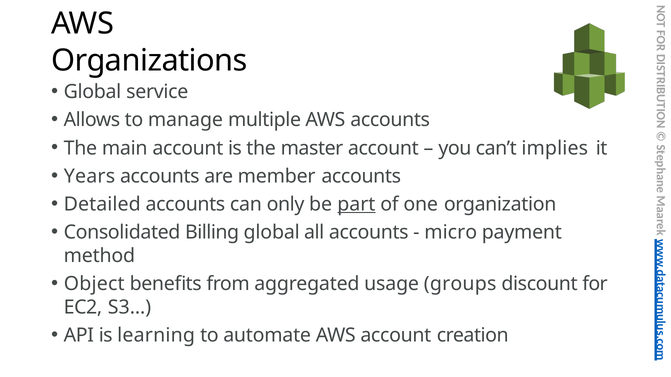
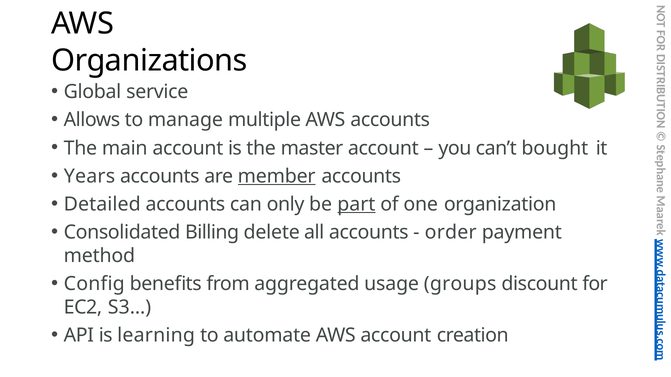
implies: implies -> bought
member underline: none -> present
Billing global: global -> delete
micro: micro -> order
Object: Object -> Config
